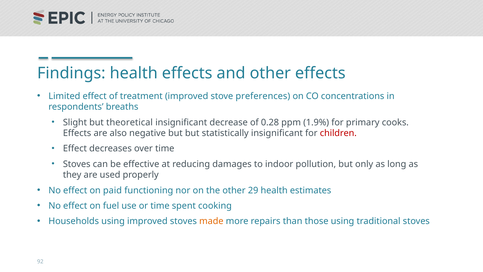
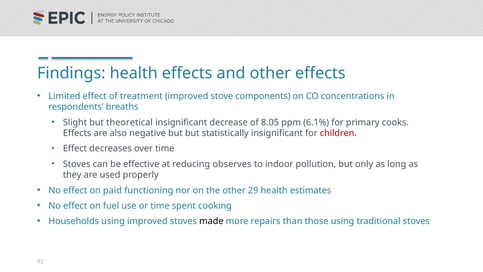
preferences: preferences -> components
0.28: 0.28 -> 8.05
1.9%: 1.9% -> 6.1%
damages: damages -> observes
made colour: orange -> black
